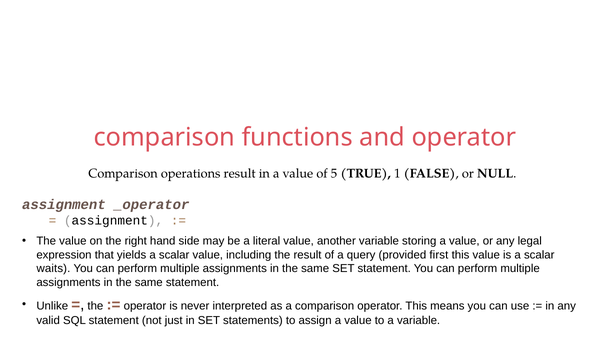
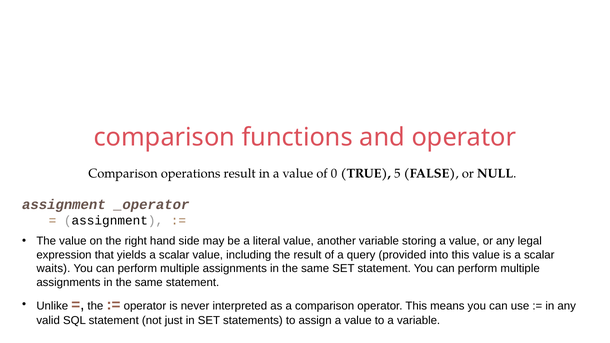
5: 5 -> 0
1: 1 -> 5
first: first -> into
